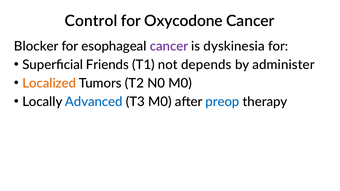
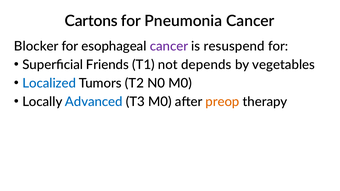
Control: Control -> Cartons
Oxycodone: Oxycodone -> Pneumonia
dyskinesia: dyskinesia -> resuspend
administer: administer -> vegetables
Localized colour: orange -> blue
preop colour: blue -> orange
